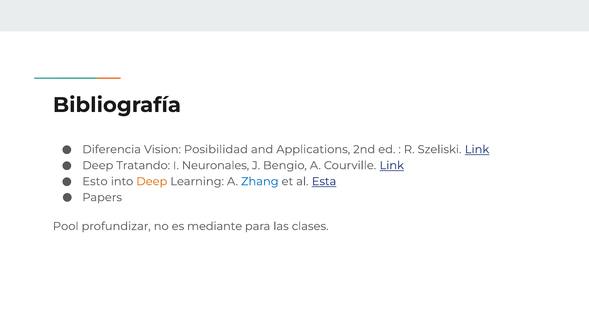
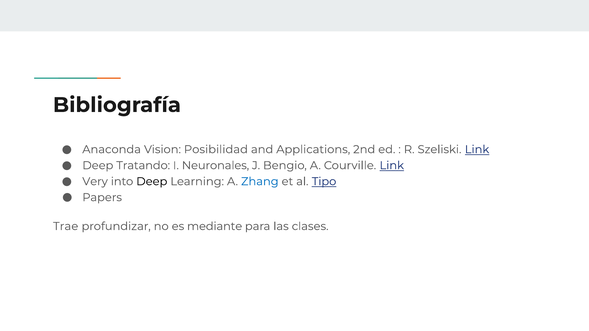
Diferencia: Diferencia -> Anaconda
Esto: Esto -> Very
Deep at (152, 182) colour: orange -> black
Esta: Esta -> Tipo
Pool: Pool -> Trae
